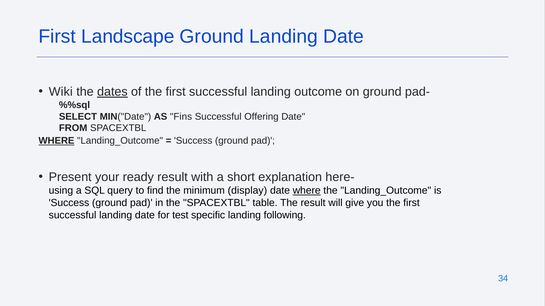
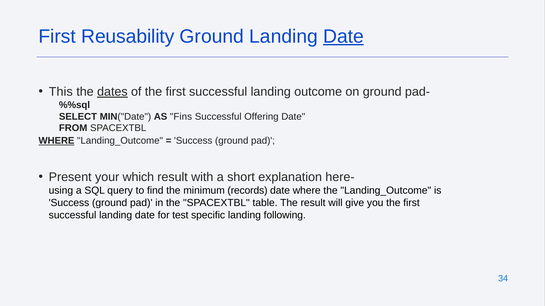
Landscape: Landscape -> Reusability
Date at (343, 36) underline: none -> present
Wiki: Wiki -> This
ready: ready -> which
display: display -> records
where at (307, 191) underline: present -> none
